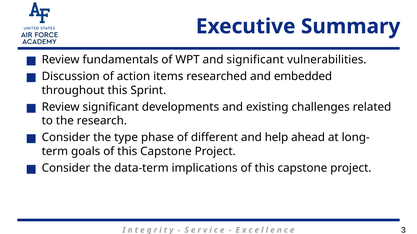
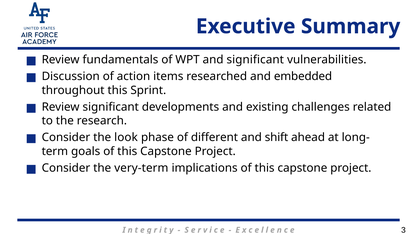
type: type -> look
help: help -> shift
data-term: data-term -> very-term
